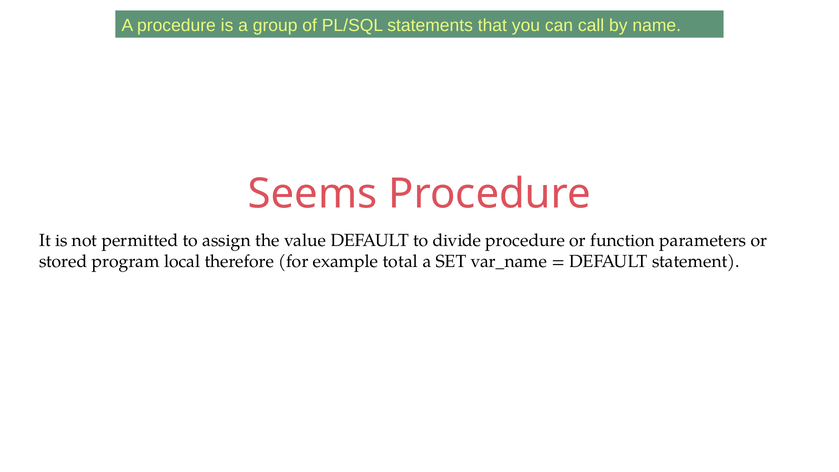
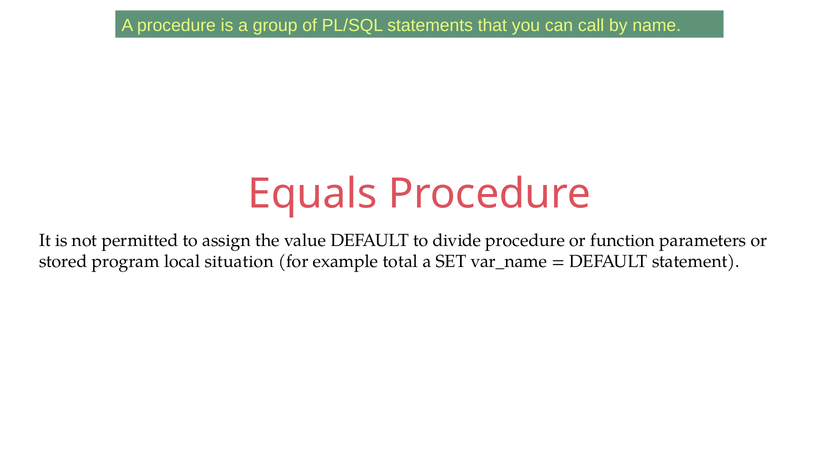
Seems: Seems -> Equals
therefore: therefore -> situation
